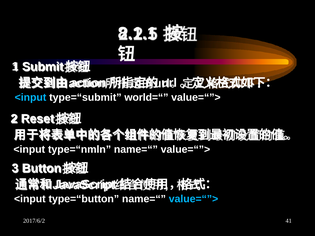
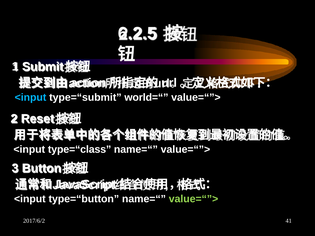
8.1.1: 8.1.1 -> 6.2.5
type=“nmln: type=“nmln -> type=“class
value=“”> at (193, 199) colour: light blue -> light green
